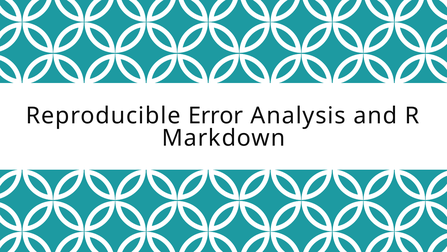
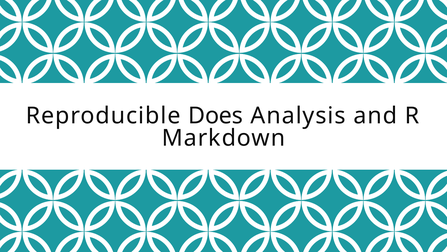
Error: Error -> Does
